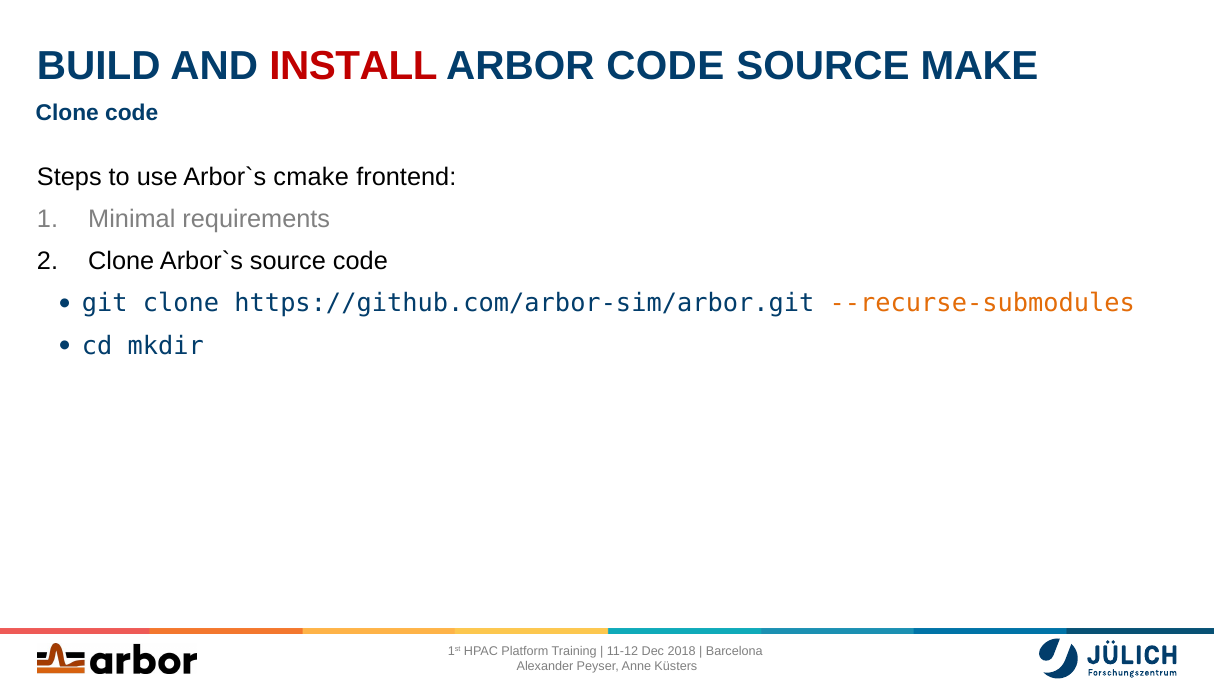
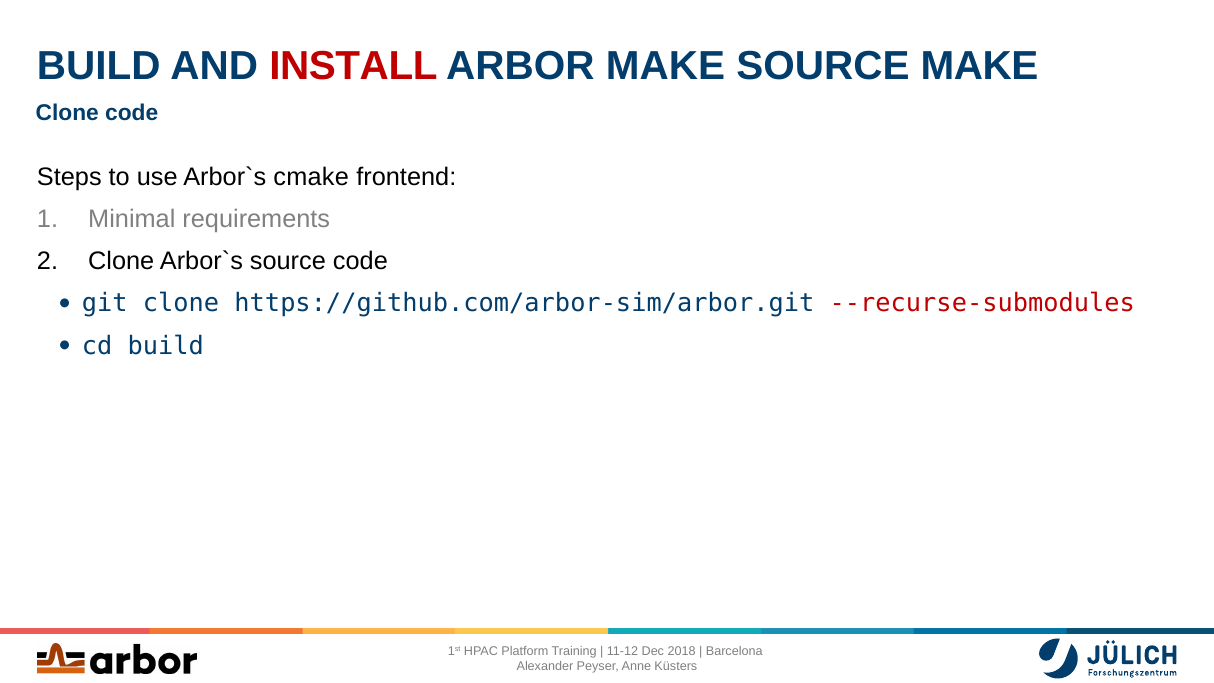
ARBOR CODE: CODE -> MAKE
--recurse-submodules colour: orange -> red
cd mkdir: mkdir -> build
